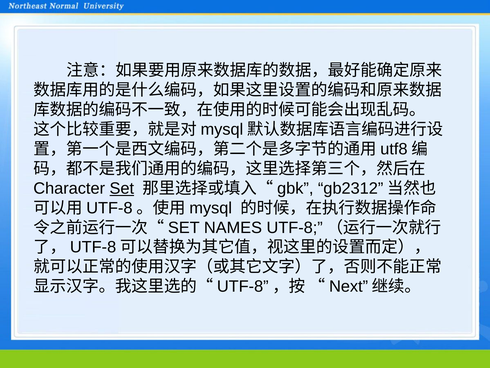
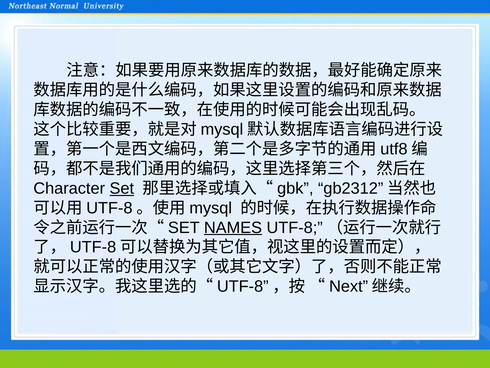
NAMES underline: none -> present
